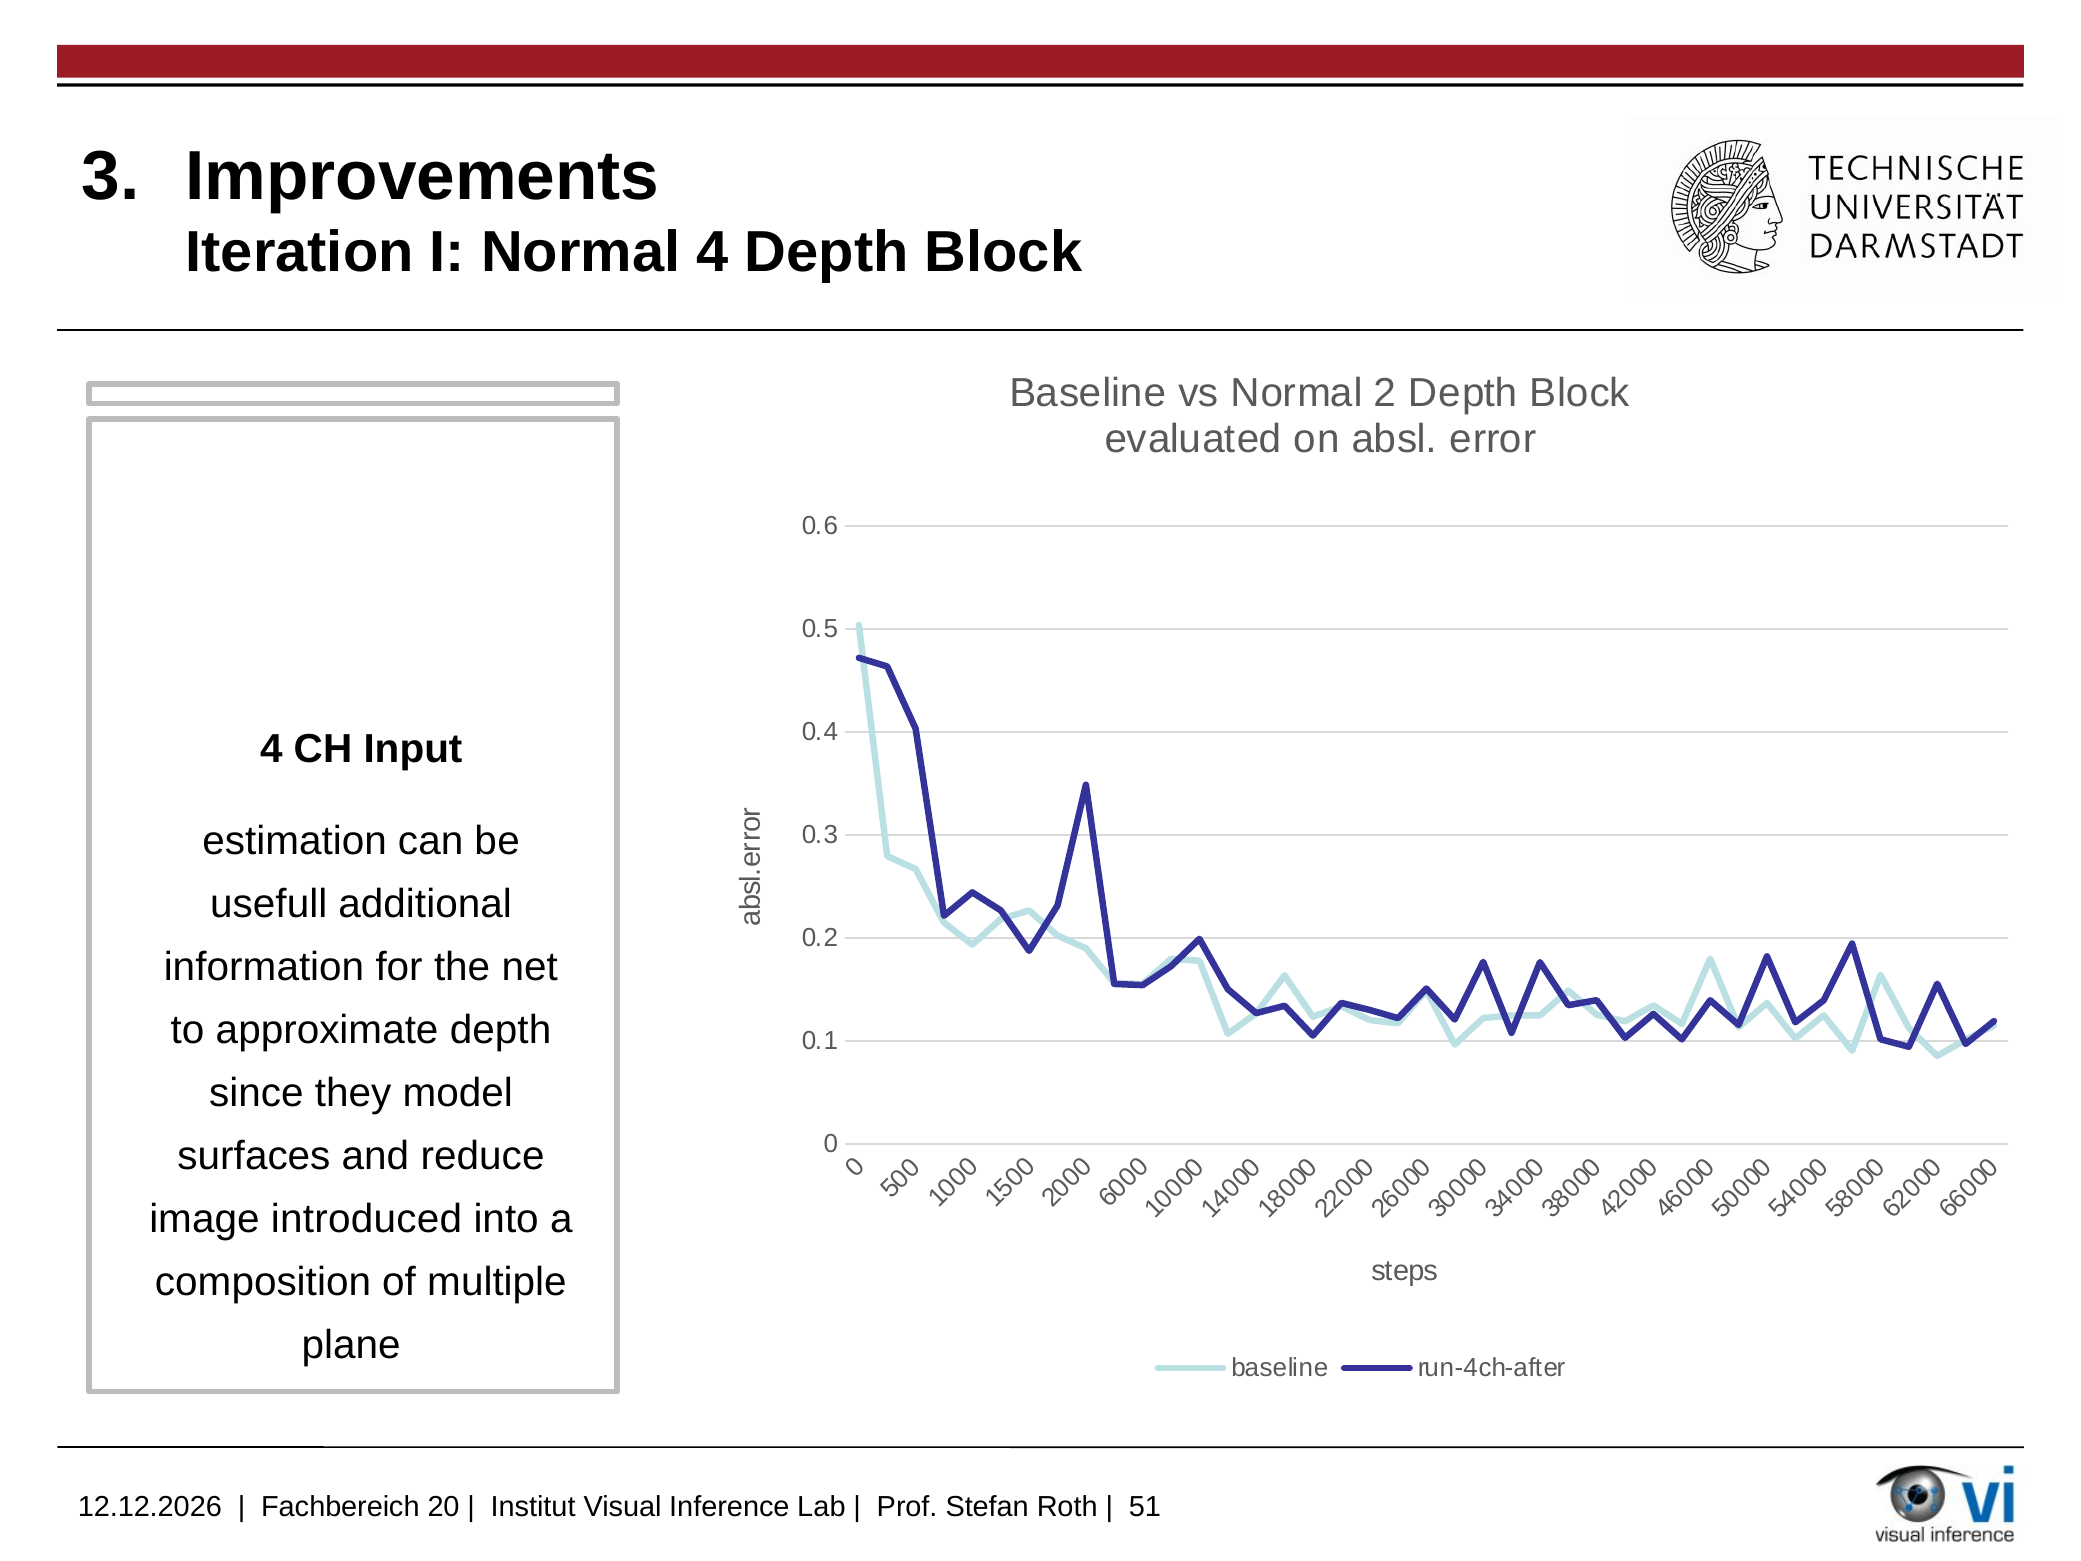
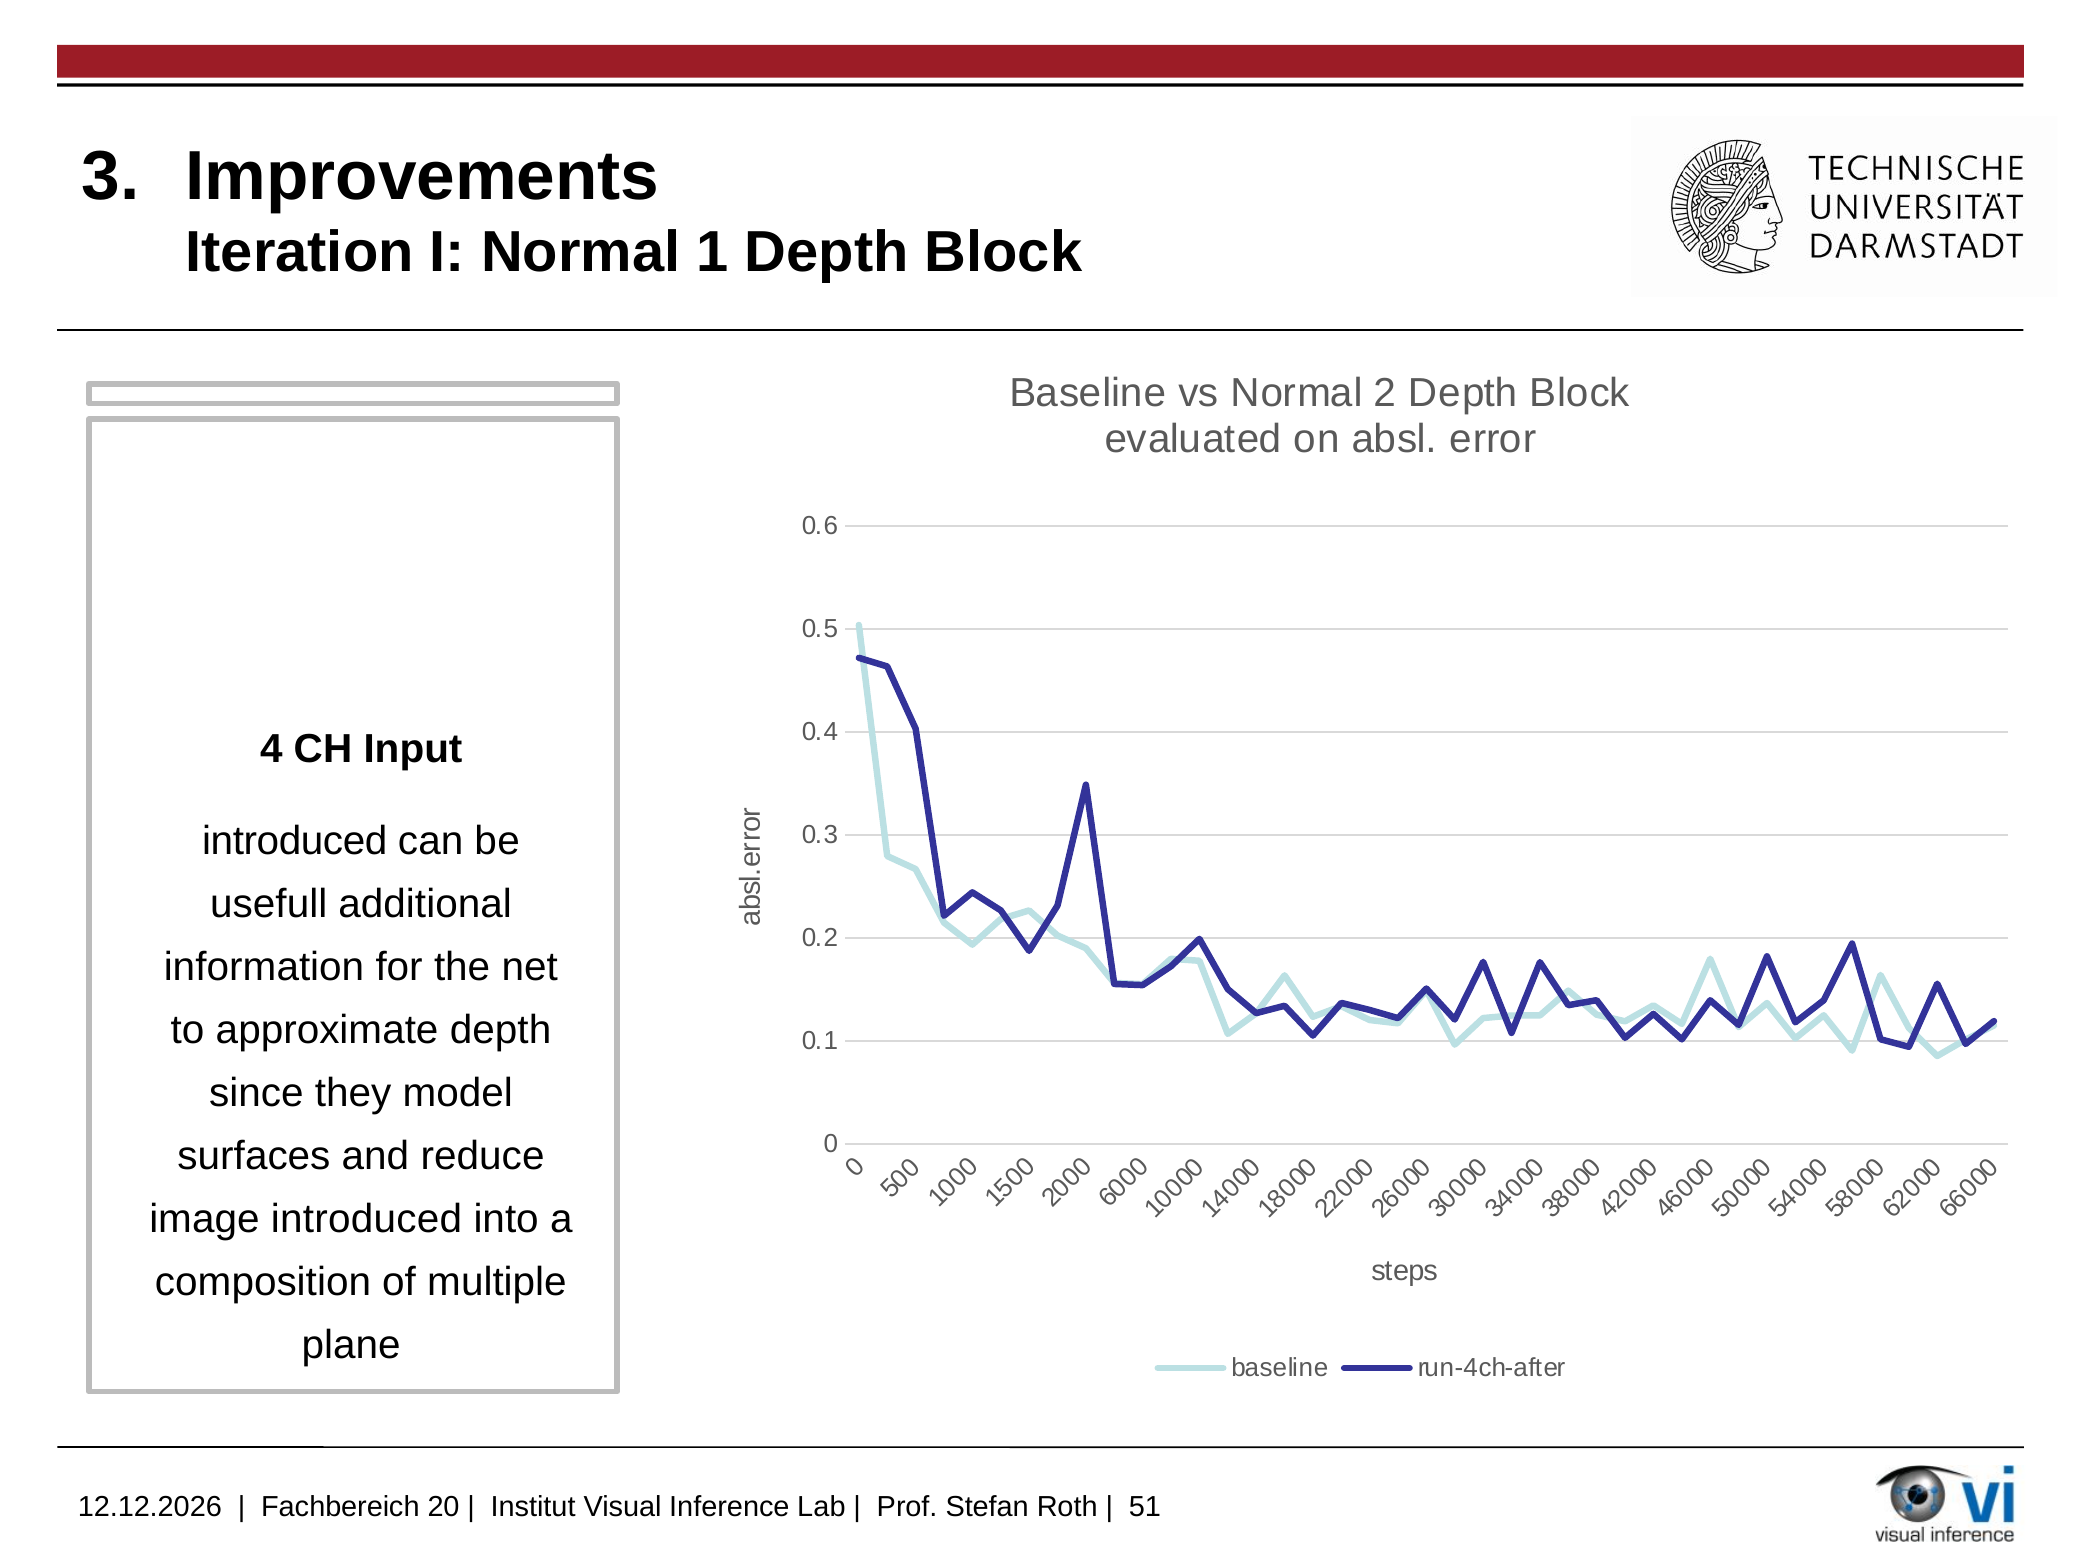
Normal 4: 4 -> 1
estimation at (295, 841): estimation -> introduced
